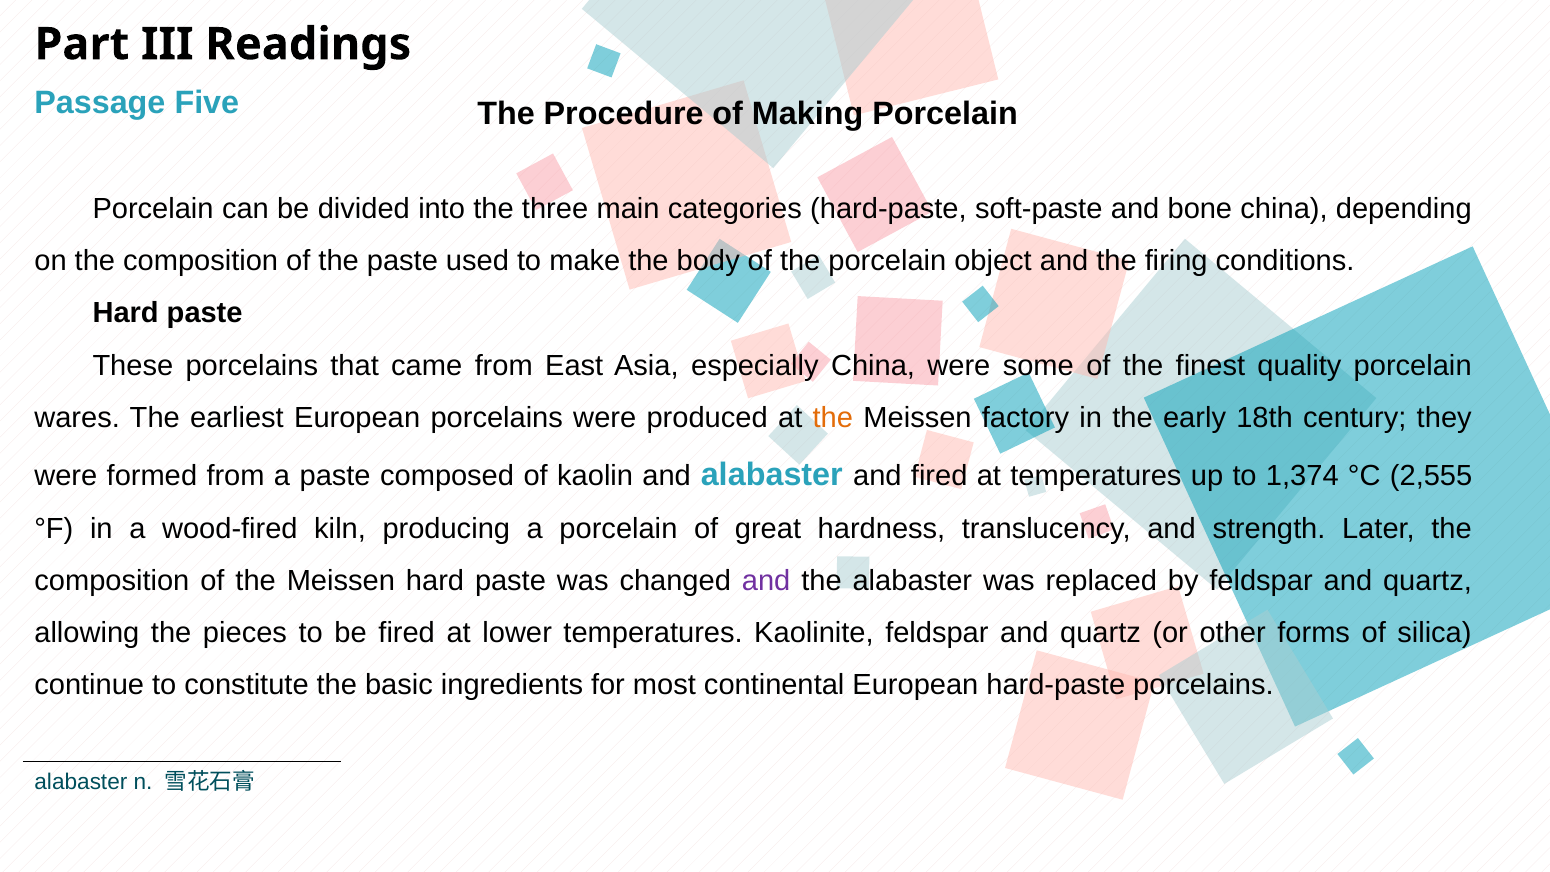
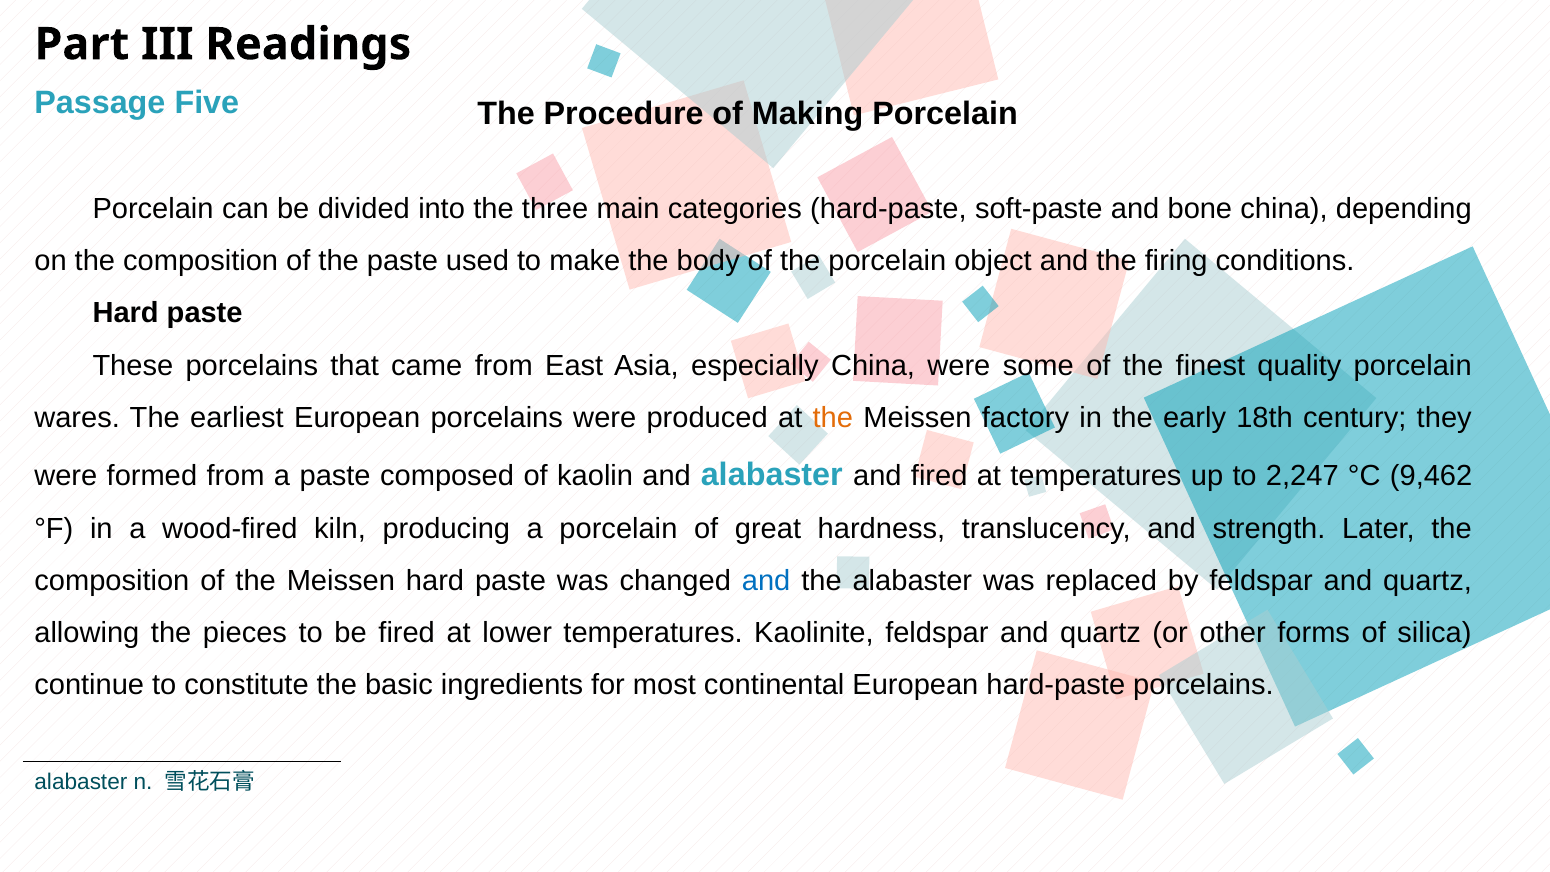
1,374: 1,374 -> 2,247
2,555: 2,555 -> 9,462
and at (766, 581) colour: purple -> blue
